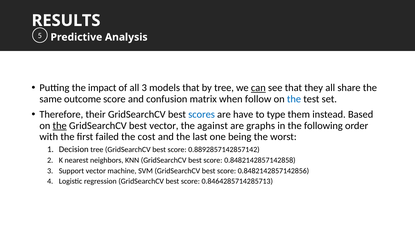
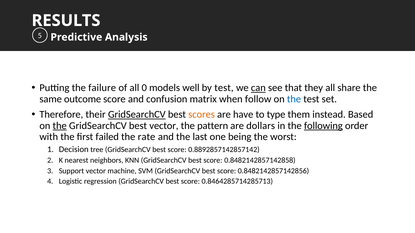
impact: impact -> failure
all 3: 3 -> 0
models that: that -> well
by tree: tree -> test
GridSearchCV at (137, 115) underline: none -> present
scores colour: blue -> orange
against: against -> pattern
graphs: graphs -> dollars
following underline: none -> present
cost: cost -> rate
